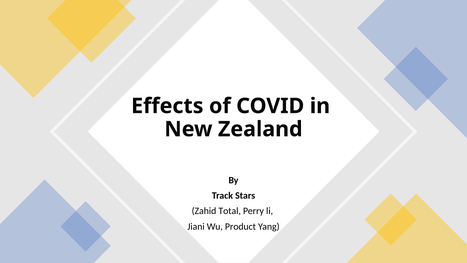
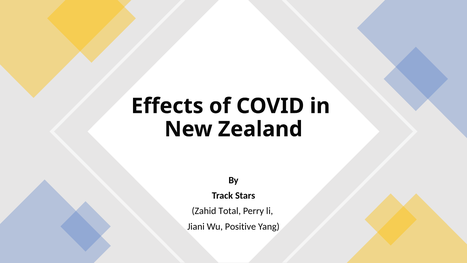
Product: Product -> Positive
